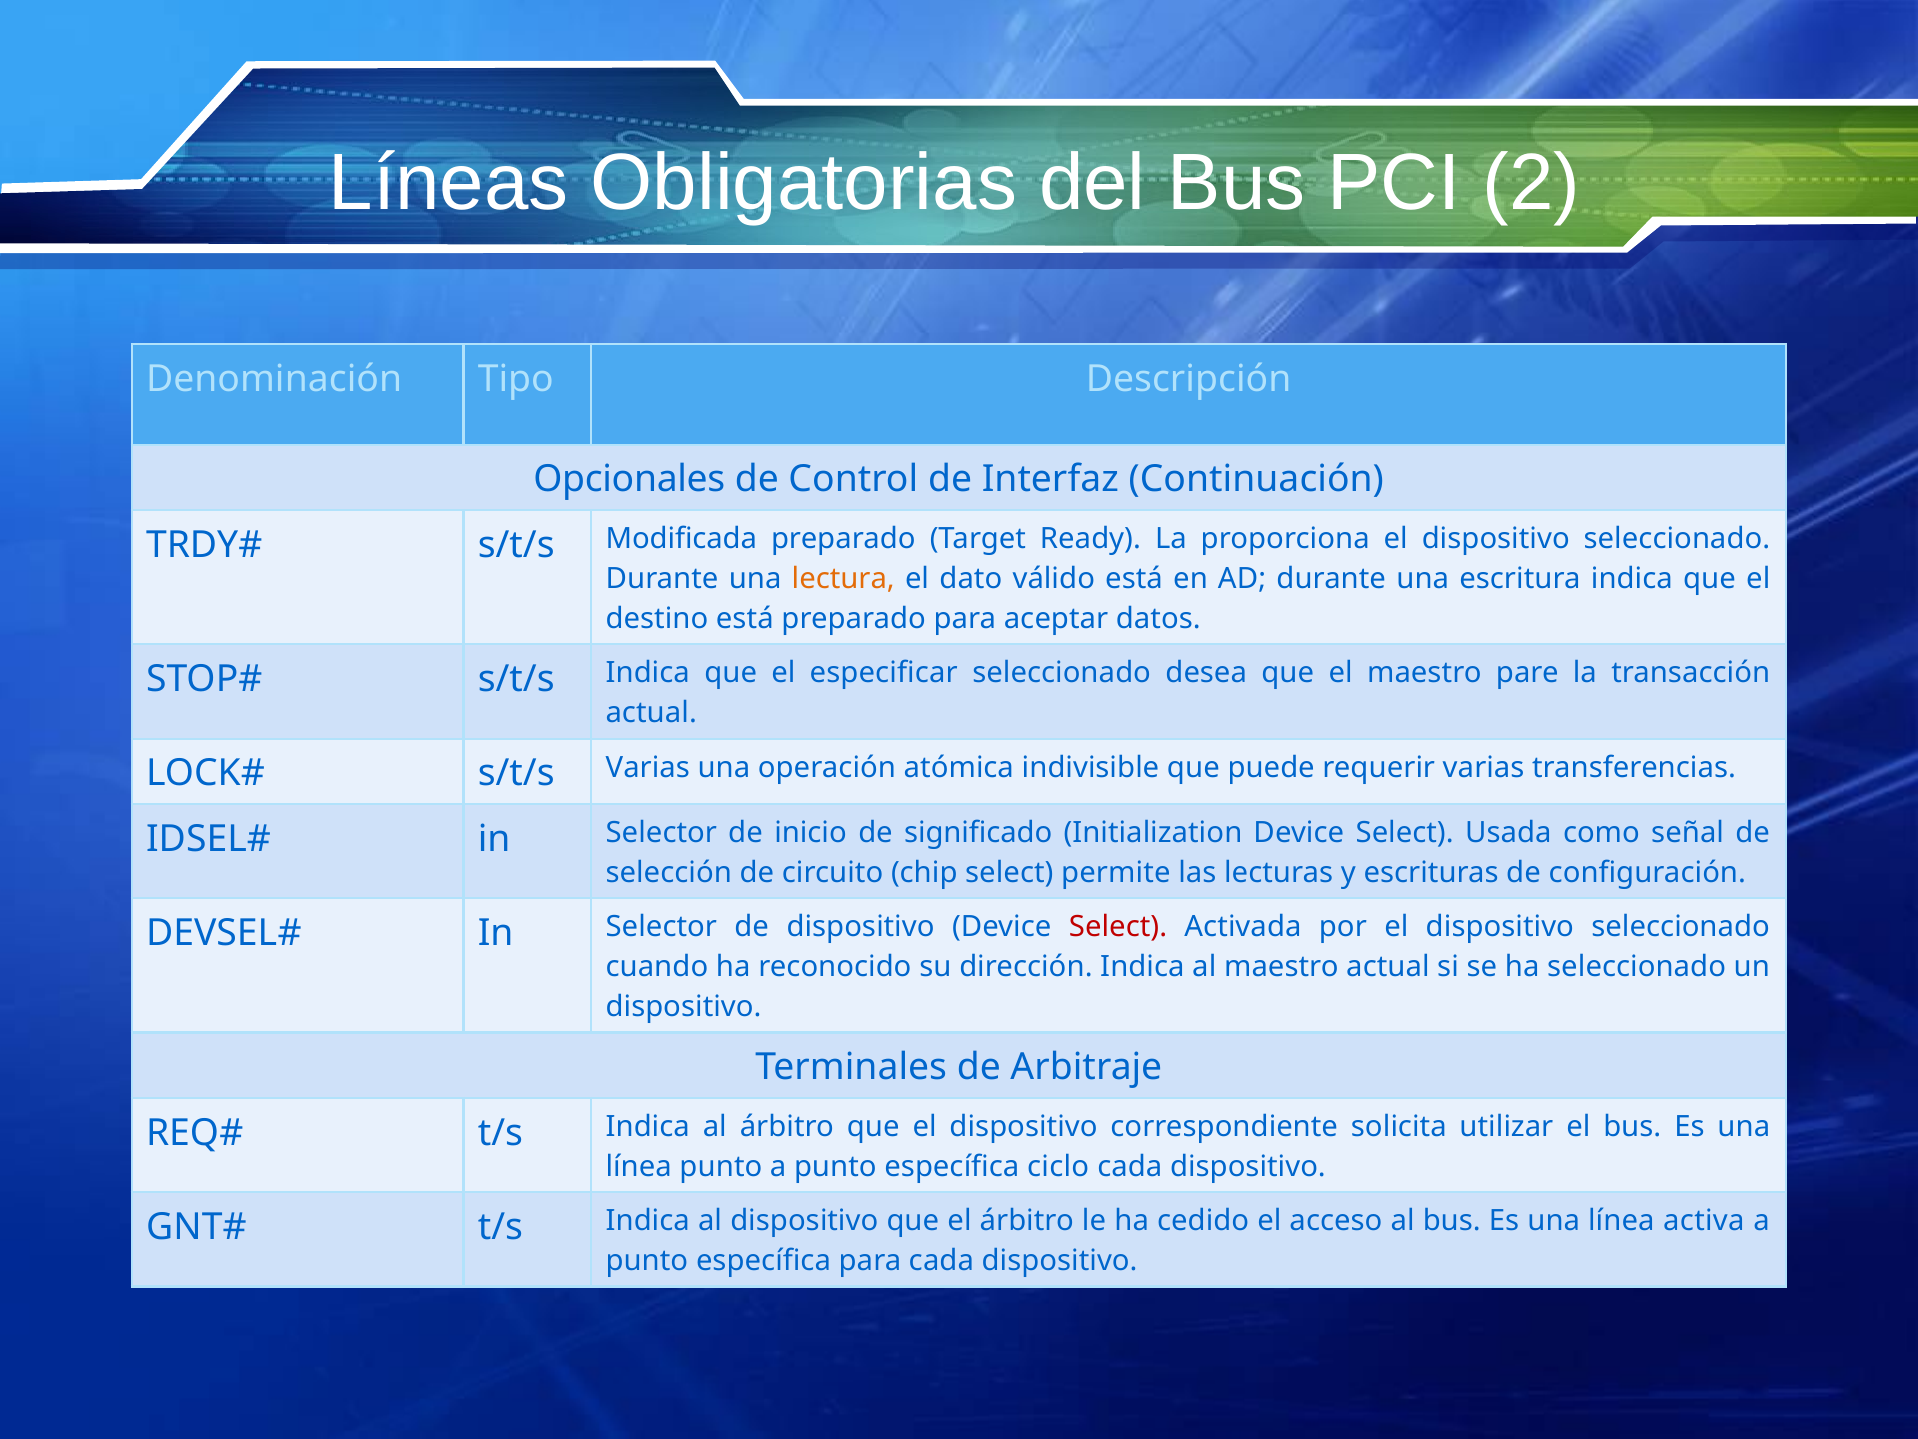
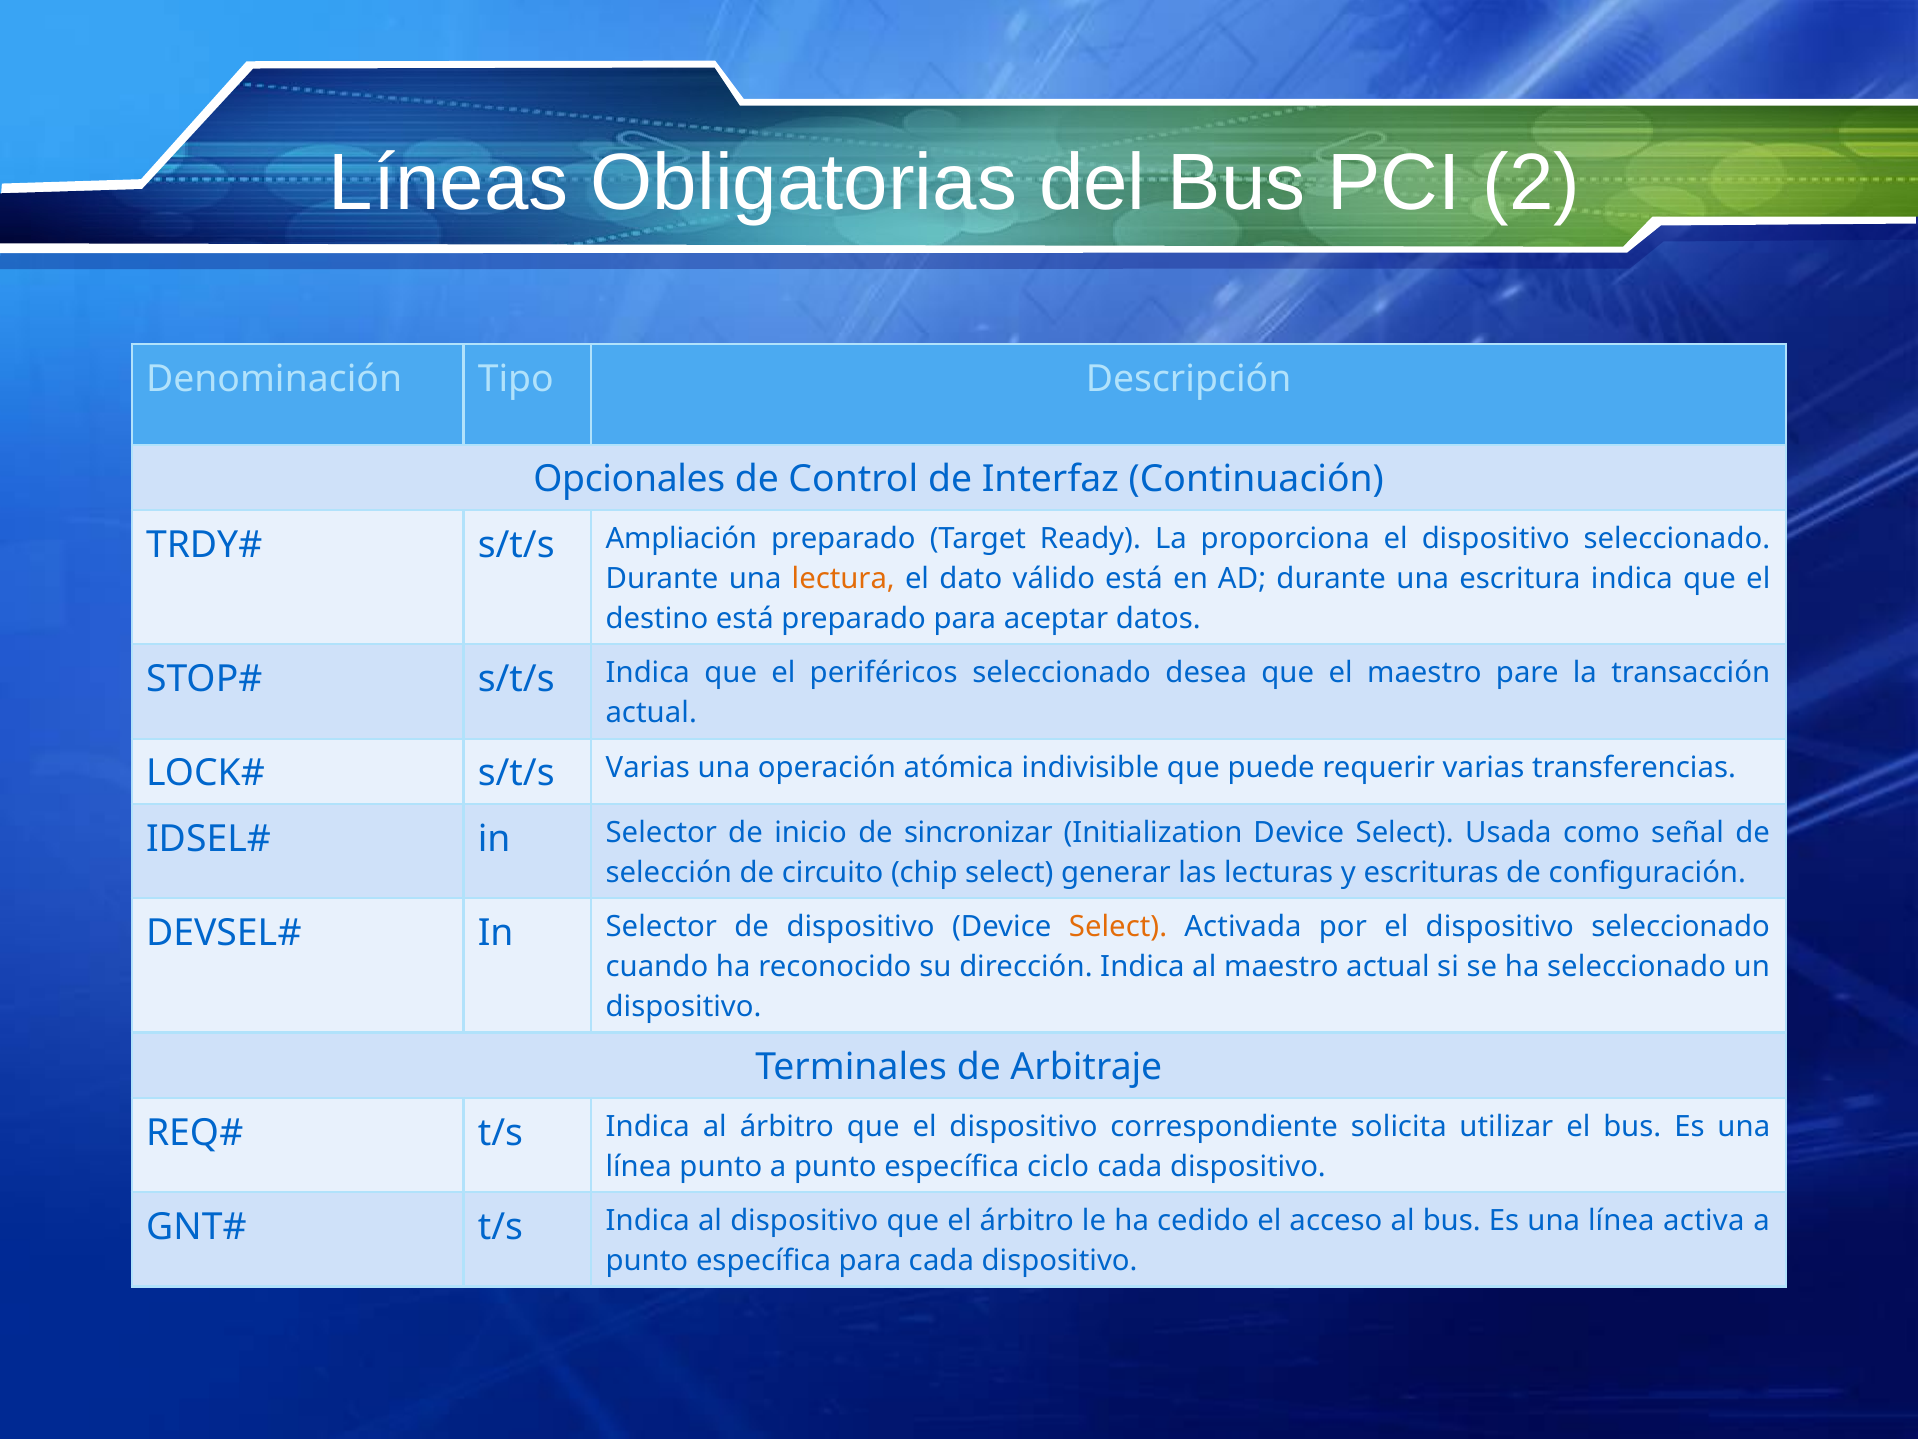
Modificada: Modificada -> Ampliación
especificar: especificar -> periféricos
significado: significado -> sincronizar
permite: permite -> generar
Select at (1118, 927) colour: red -> orange
